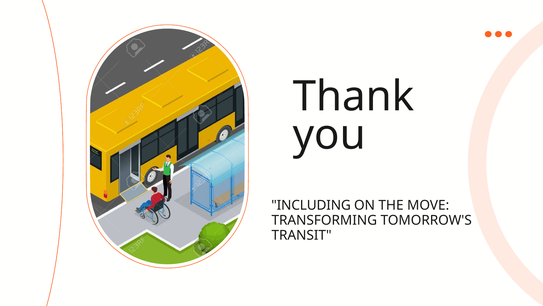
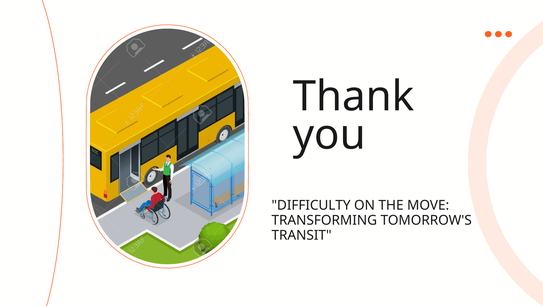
INCLUDING: INCLUDING -> DIFFICULTY
